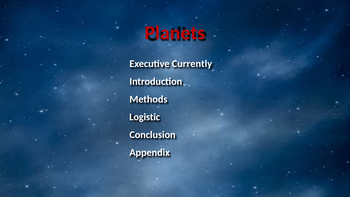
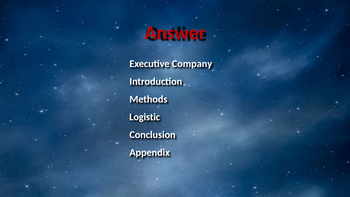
Planets: Planets -> Answer
Currently: Currently -> Company
